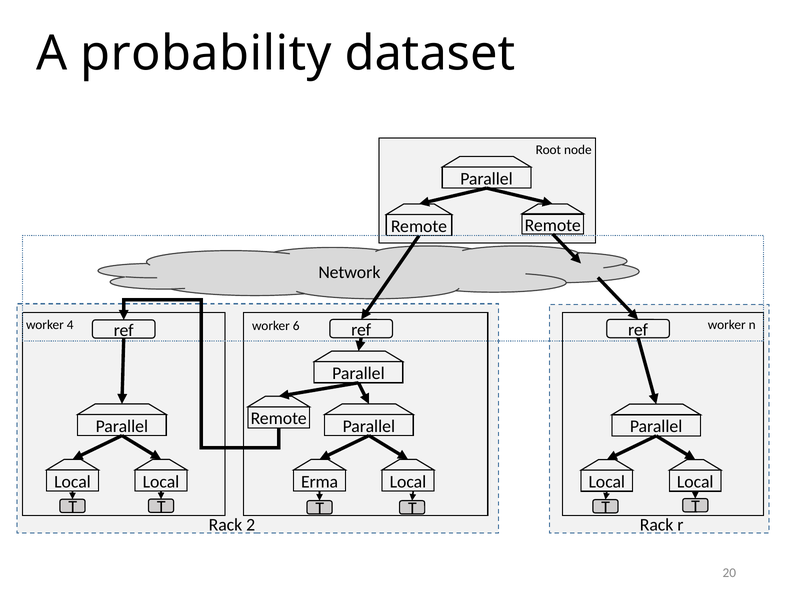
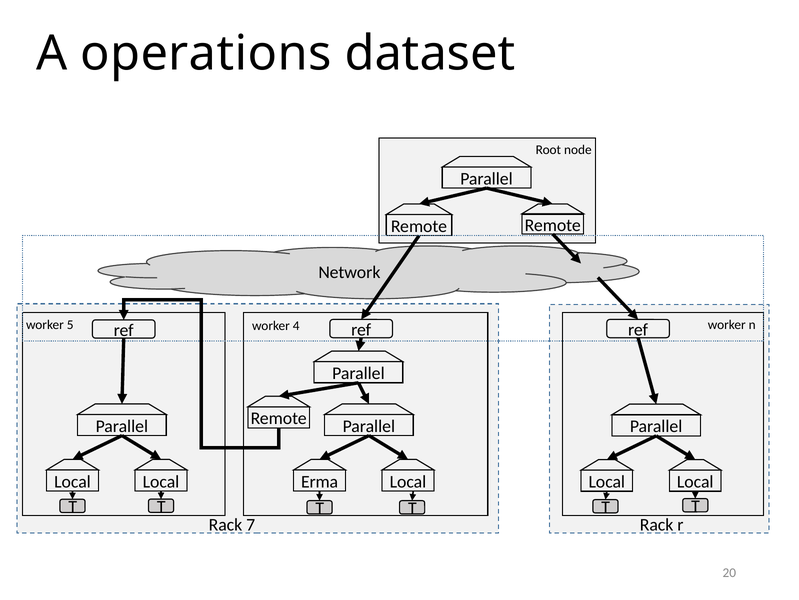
probability: probability -> operations
4: 4 -> 5
6: 6 -> 4
2: 2 -> 7
